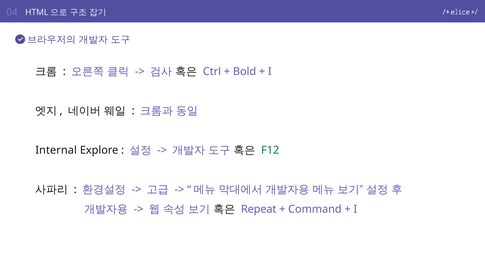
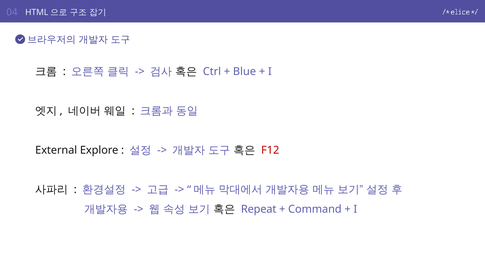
Bold: Bold -> Blue
Internal: Internal -> External
F12 colour: green -> red
